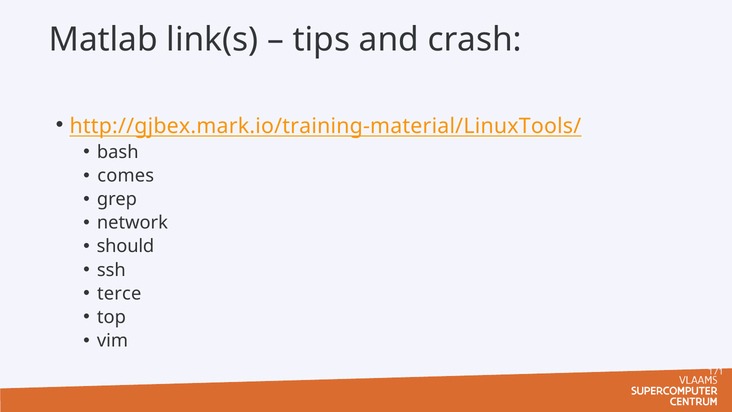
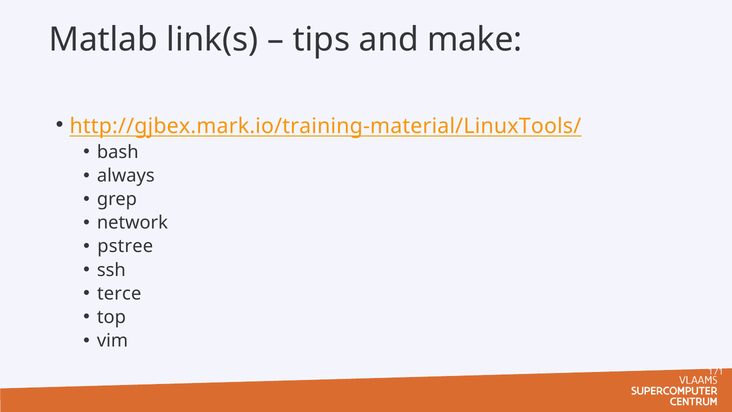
crash: crash -> make
comes: comes -> always
should: should -> pstree
